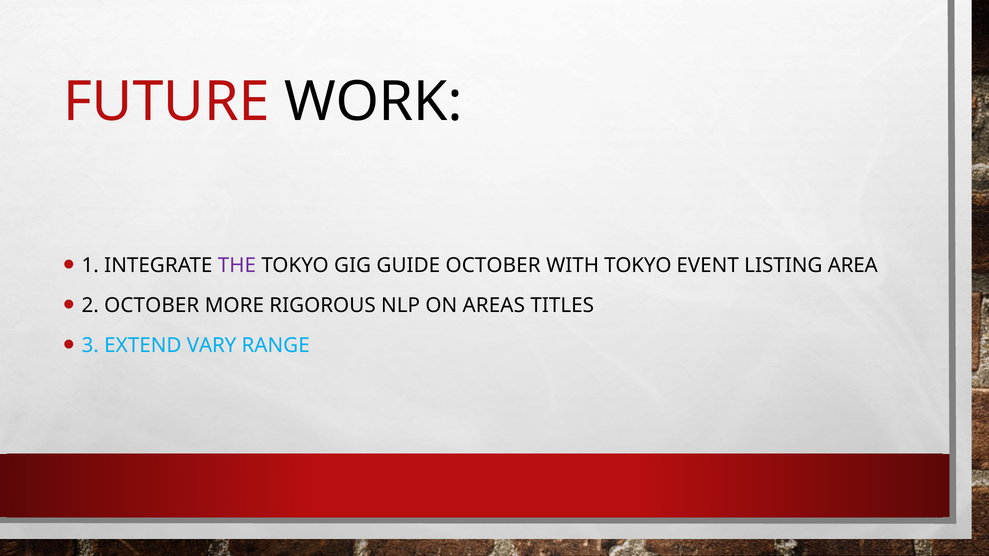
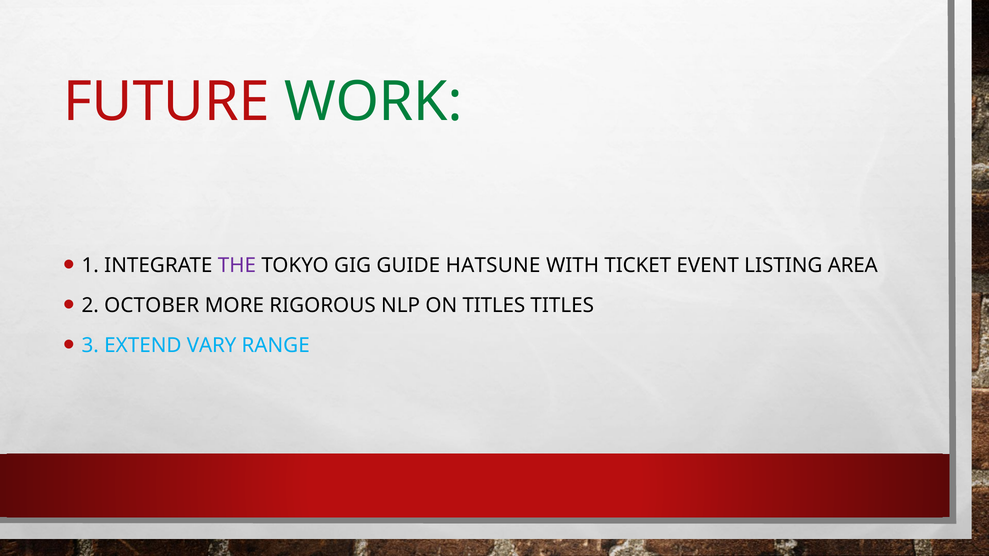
WORK colour: black -> green
GUIDE OCTOBER: OCTOBER -> HATSUNE
WITH TOKYO: TOKYO -> TICKET
ON AREAS: AREAS -> TITLES
